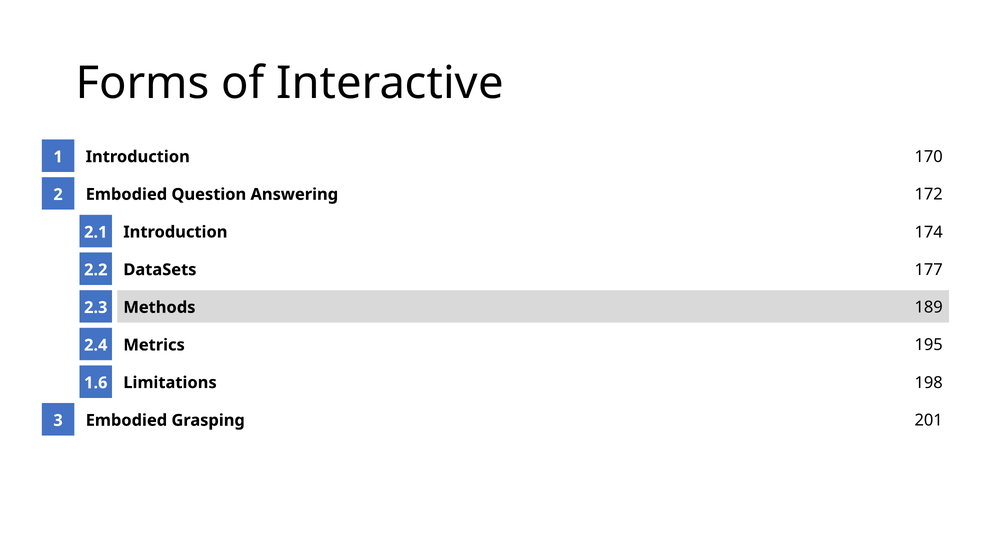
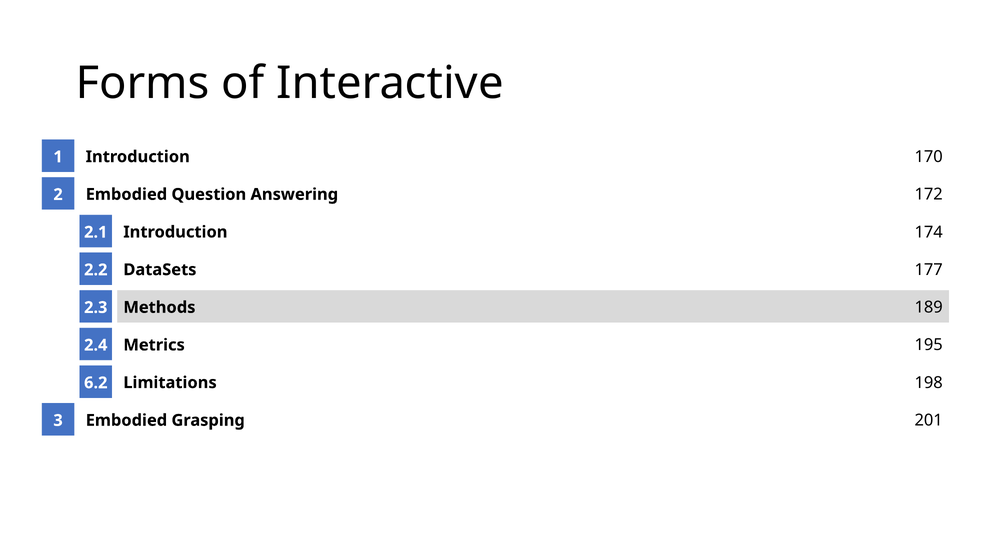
1.6: 1.6 -> 6.2
